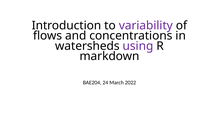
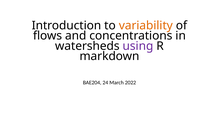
variability colour: purple -> orange
